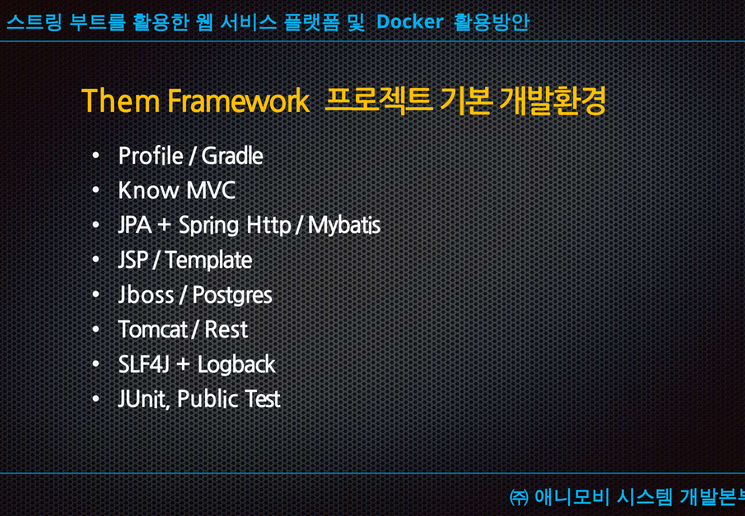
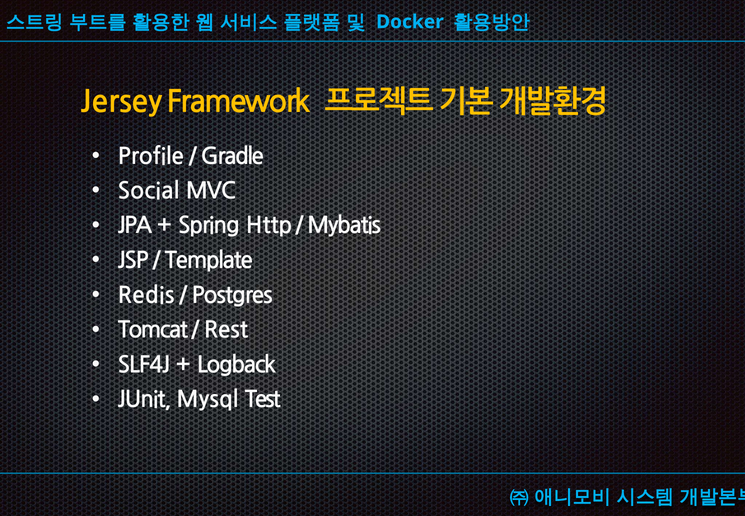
Them: Them -> Jersey
Know: Know -> Social
Jboss: Jboss -> Redis
Public: Public -> Mysql
